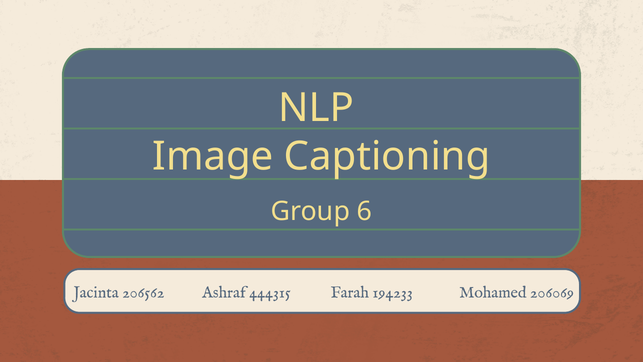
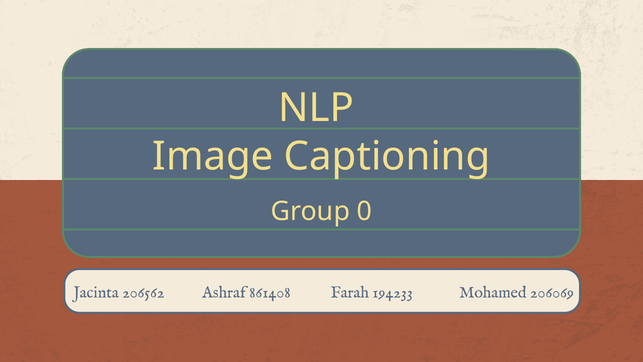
6: 6 -> 0
444315: 444315 -> 861408
